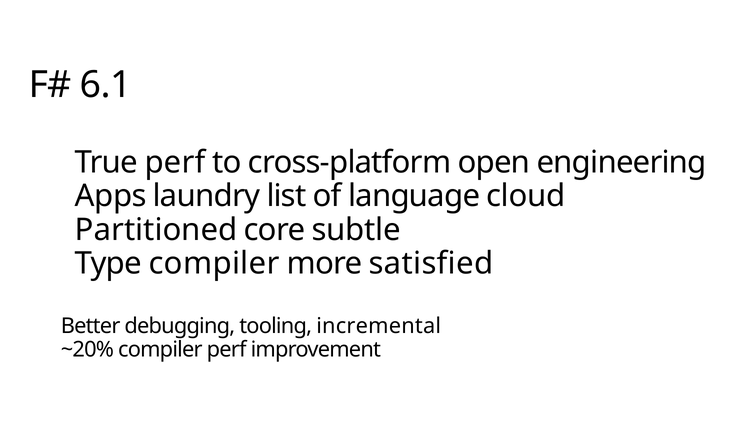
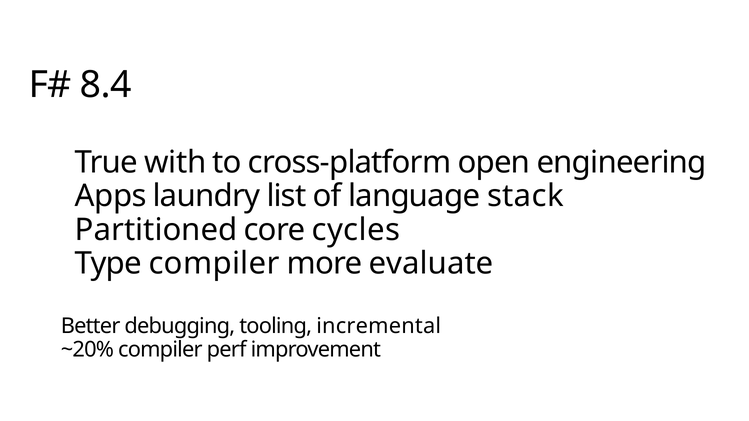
6.1: 6.1 -> 8.4
True perf: perf -> with
cloud: cloud -> stack
subtle: subtle -> cycles
satisfied: satisfied -> evaluate
